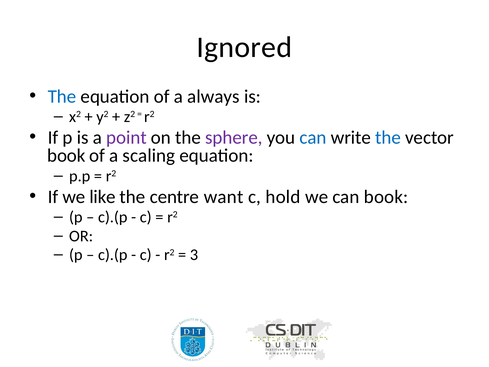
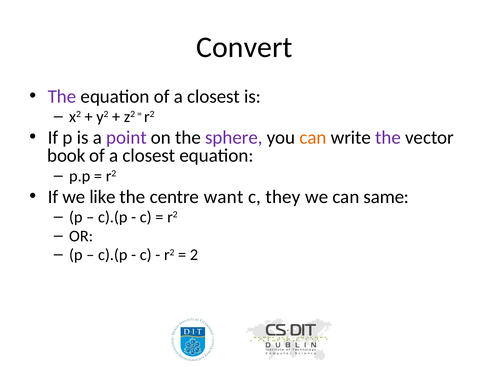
Ignored: Ignored -> Convert
The at (62, 96) colour: blue -> purple
equation of a always: always -> closest
can at (313, 137) colour: blue -> orange
the at (388, 137) colour: blue -> purple
scaling at (149, 156): scaling -> closest
hold: hold -> they
can book: book -> same
3: 3 -> 2
